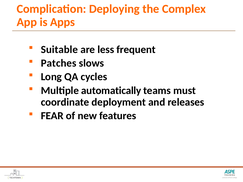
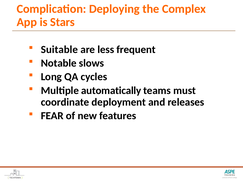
Apps: Apps -> Stars
Patches: Patches -> Notable
